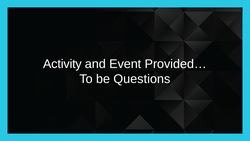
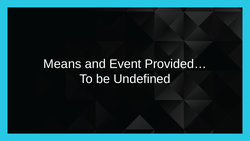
Activity: Activity -> Means
Questions: Questions -> Undefined
